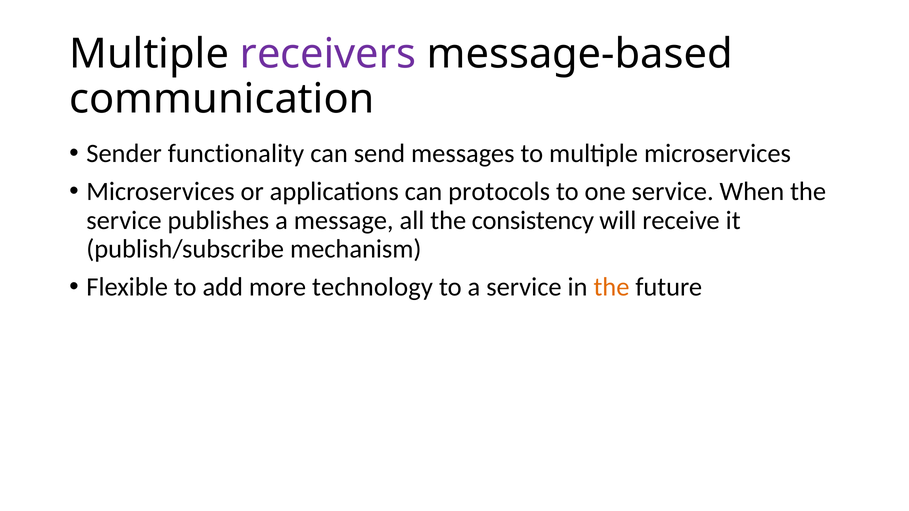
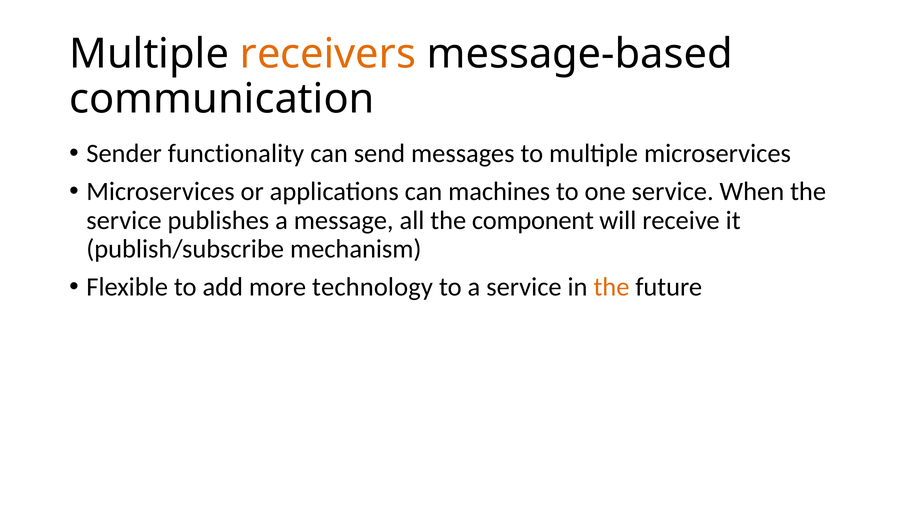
receivers colour: purple -> orange
protocols: protocols -> machines
consistency: consistency -> component
